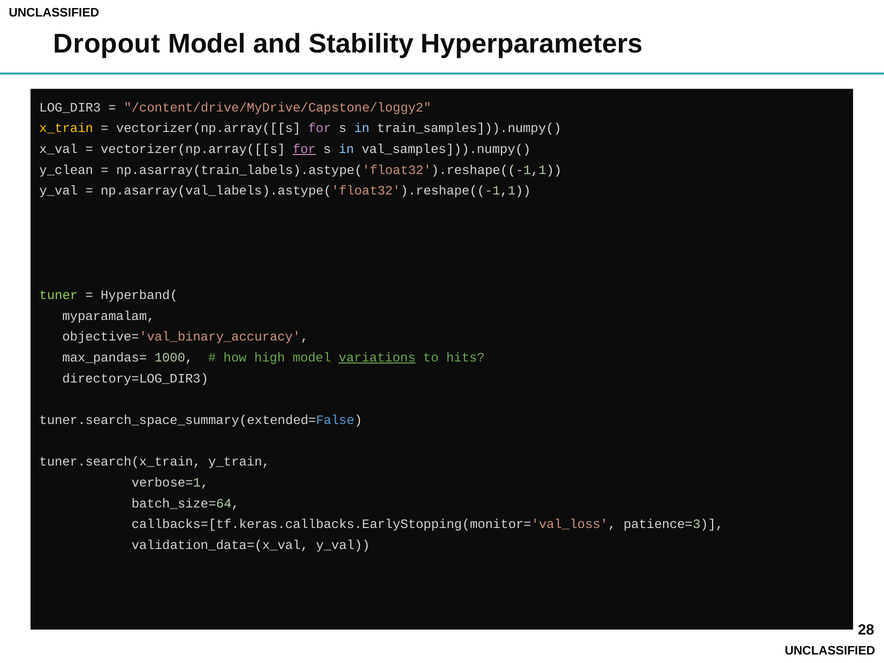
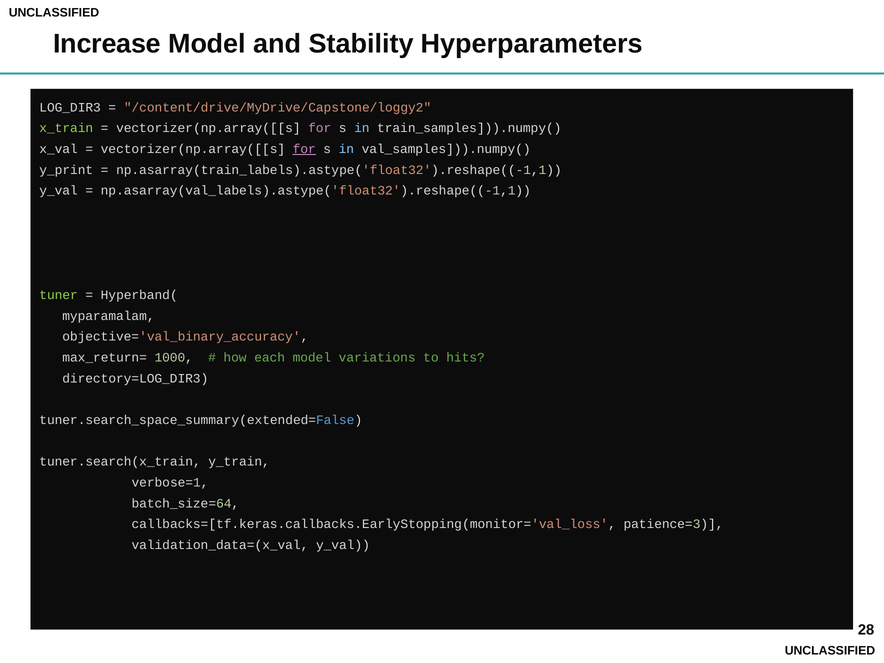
Dropout: Dropout -> Increase
x_train colour: yellow -> light green
y_clean: y_clean -> y_print
max_pandas=: max_pandas= -> max_return=
high: high -> each
variations underline: present -> none
